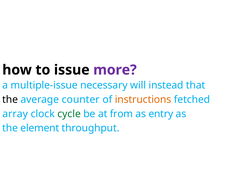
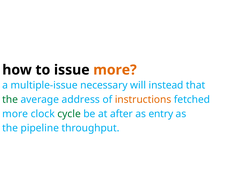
more at (115, 70) colour: purple -> orange
the at (10, 99) colour: black -> green
counter: counter -> address
array at (15, 114): array -> more
from: from -> after
element: element -> pipeline
